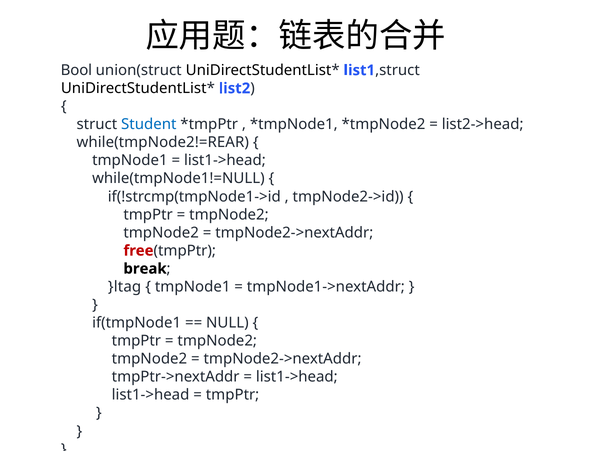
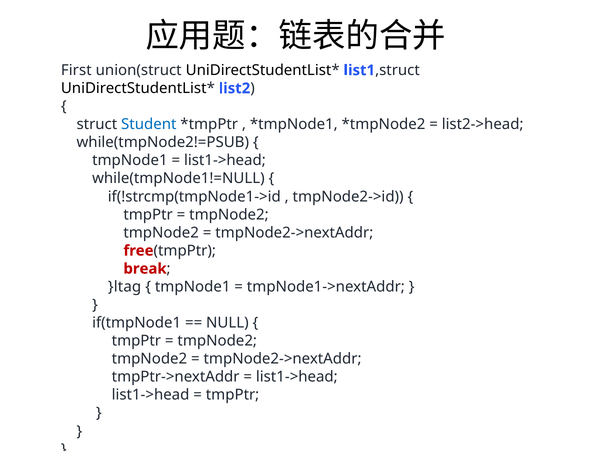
Bool: Bool -> First
while(tmpNode2!=REAR: while(tmpNode2!=REAR -> while(tmpNode2!=PSUB
break colour: black -> red
